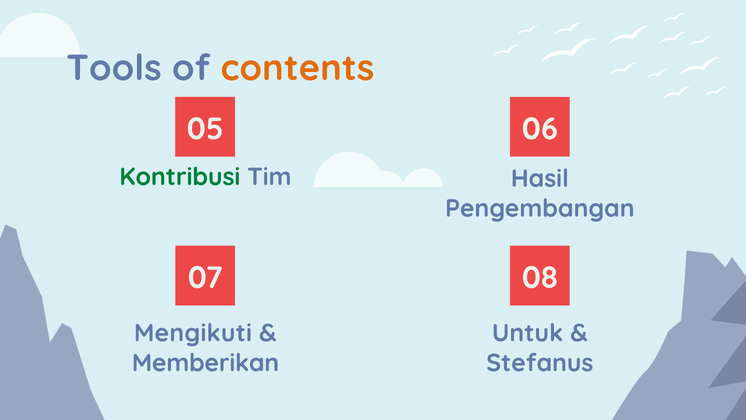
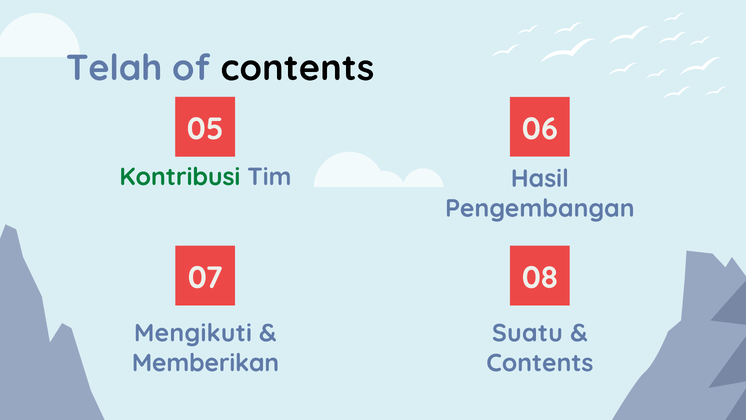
Tools: Tools -> Telah
contents at (297, 68) colour: orange -> black
Untuk: Untuk -> Suatu
Stefanus at (540, 363): Stefanus -> Contents
